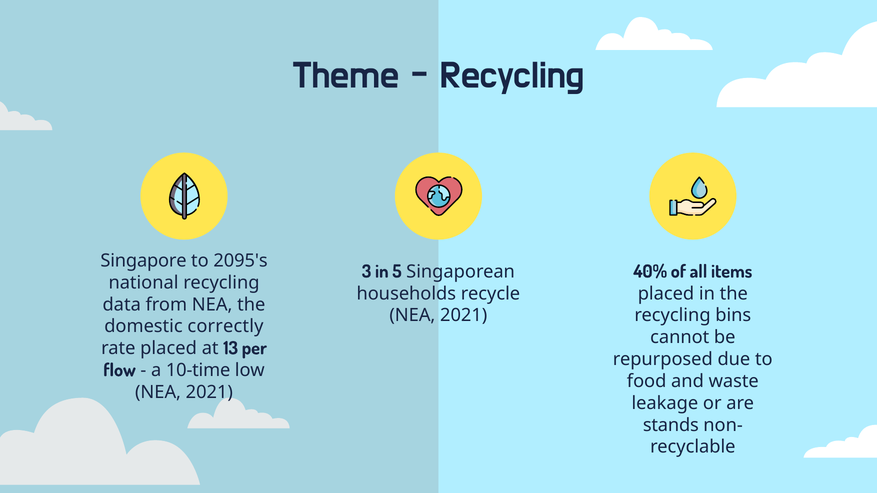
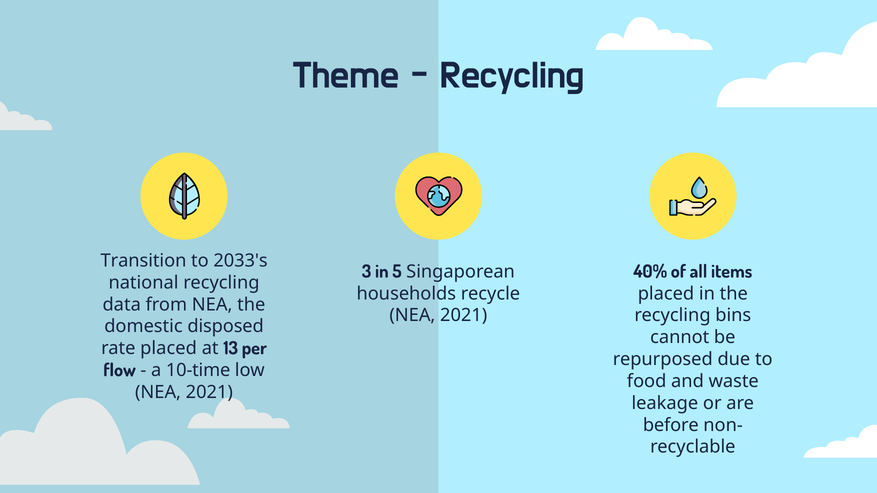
Singapore: Singapore -> Transition
2095's: 2095's -> 2033's
correctly: correctly -> disposed
stands: stands -> before
